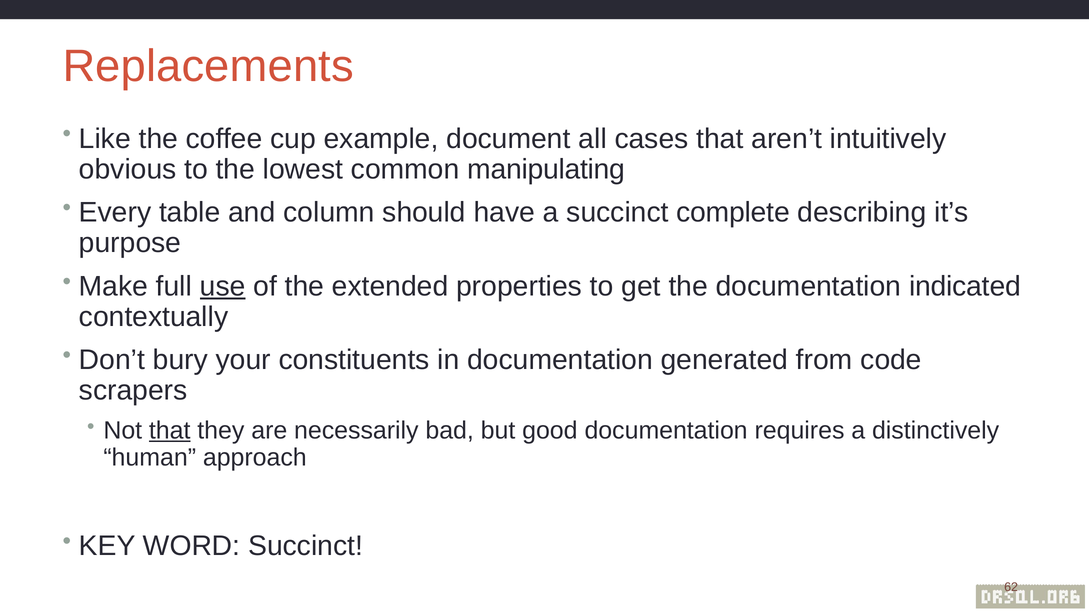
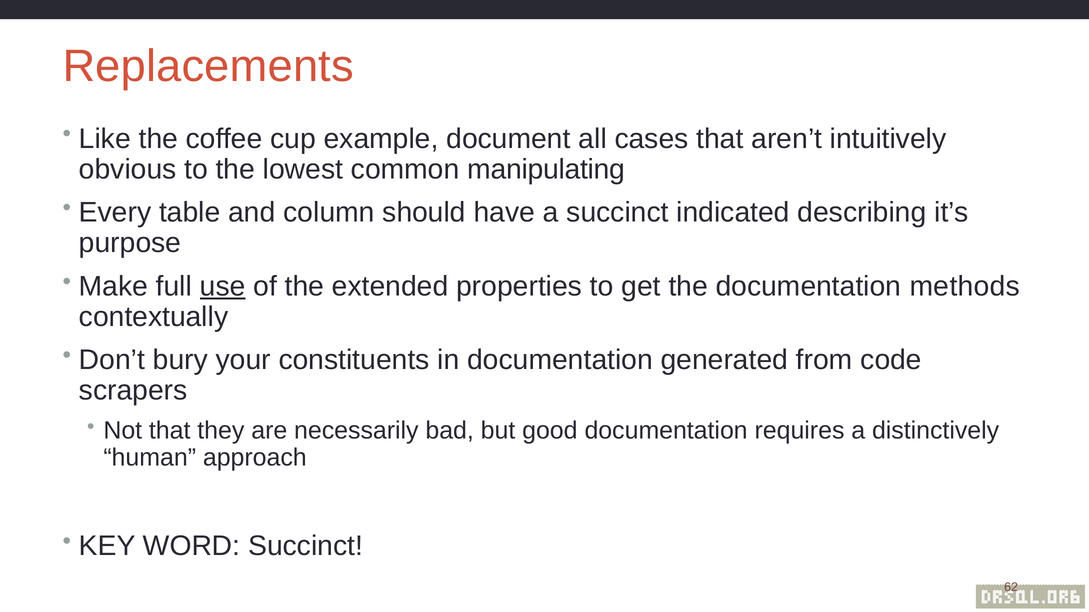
complete: complete -> indicated
indicated: indicated -> methods
that at (170, 431) underline: present -> none
